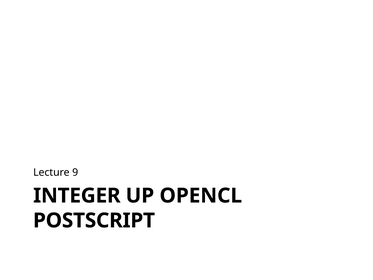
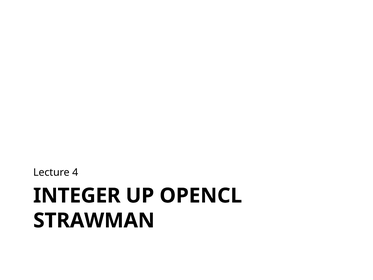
9: 9 -> 4
POSTSCRIPT: POSTSCRIPT -> STRAWMAN
